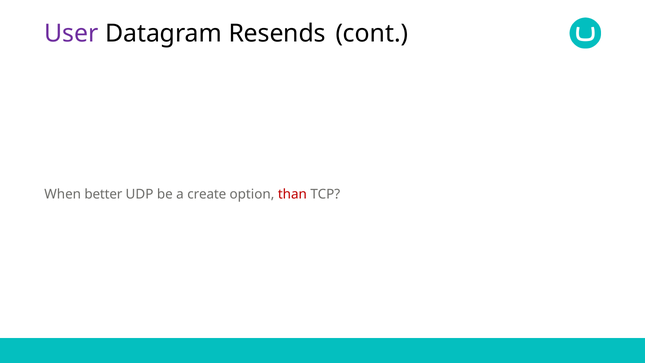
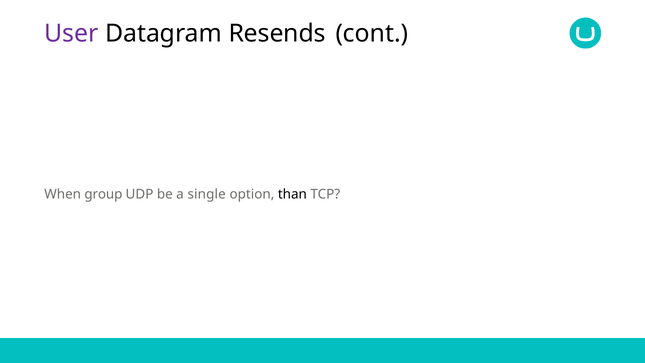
better: better -> group
create: create -> single
than colour: red -> black
